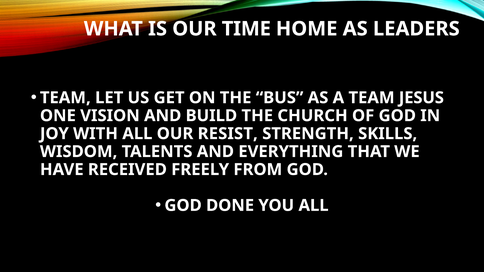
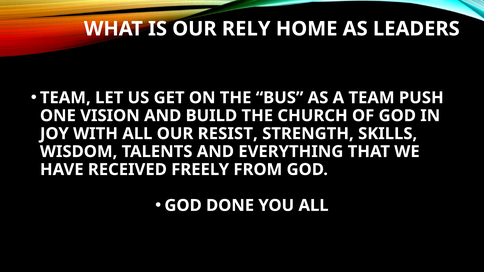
TIME: TIME -> RELY
JESUS: JESUS -> PUSH
